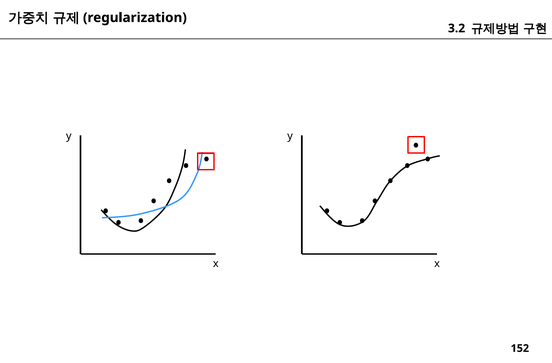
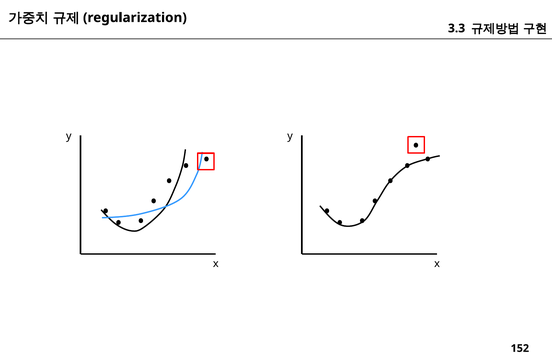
3.2: 3.2 -> 3.3
